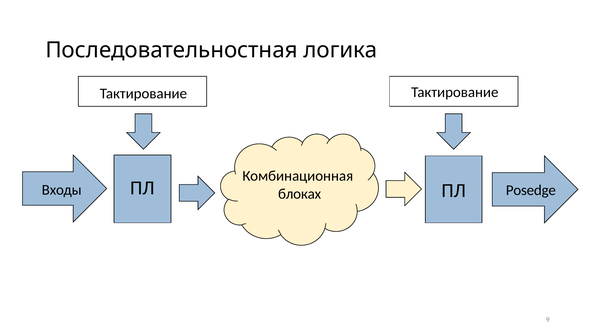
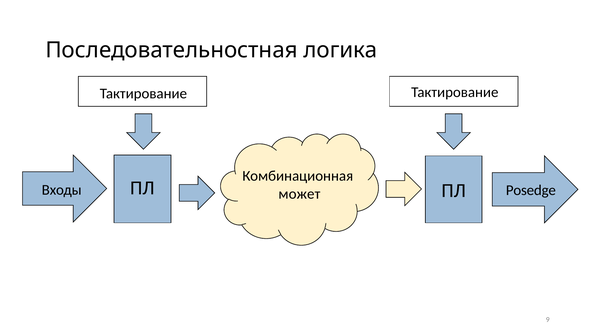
блоках: блоках -> может
